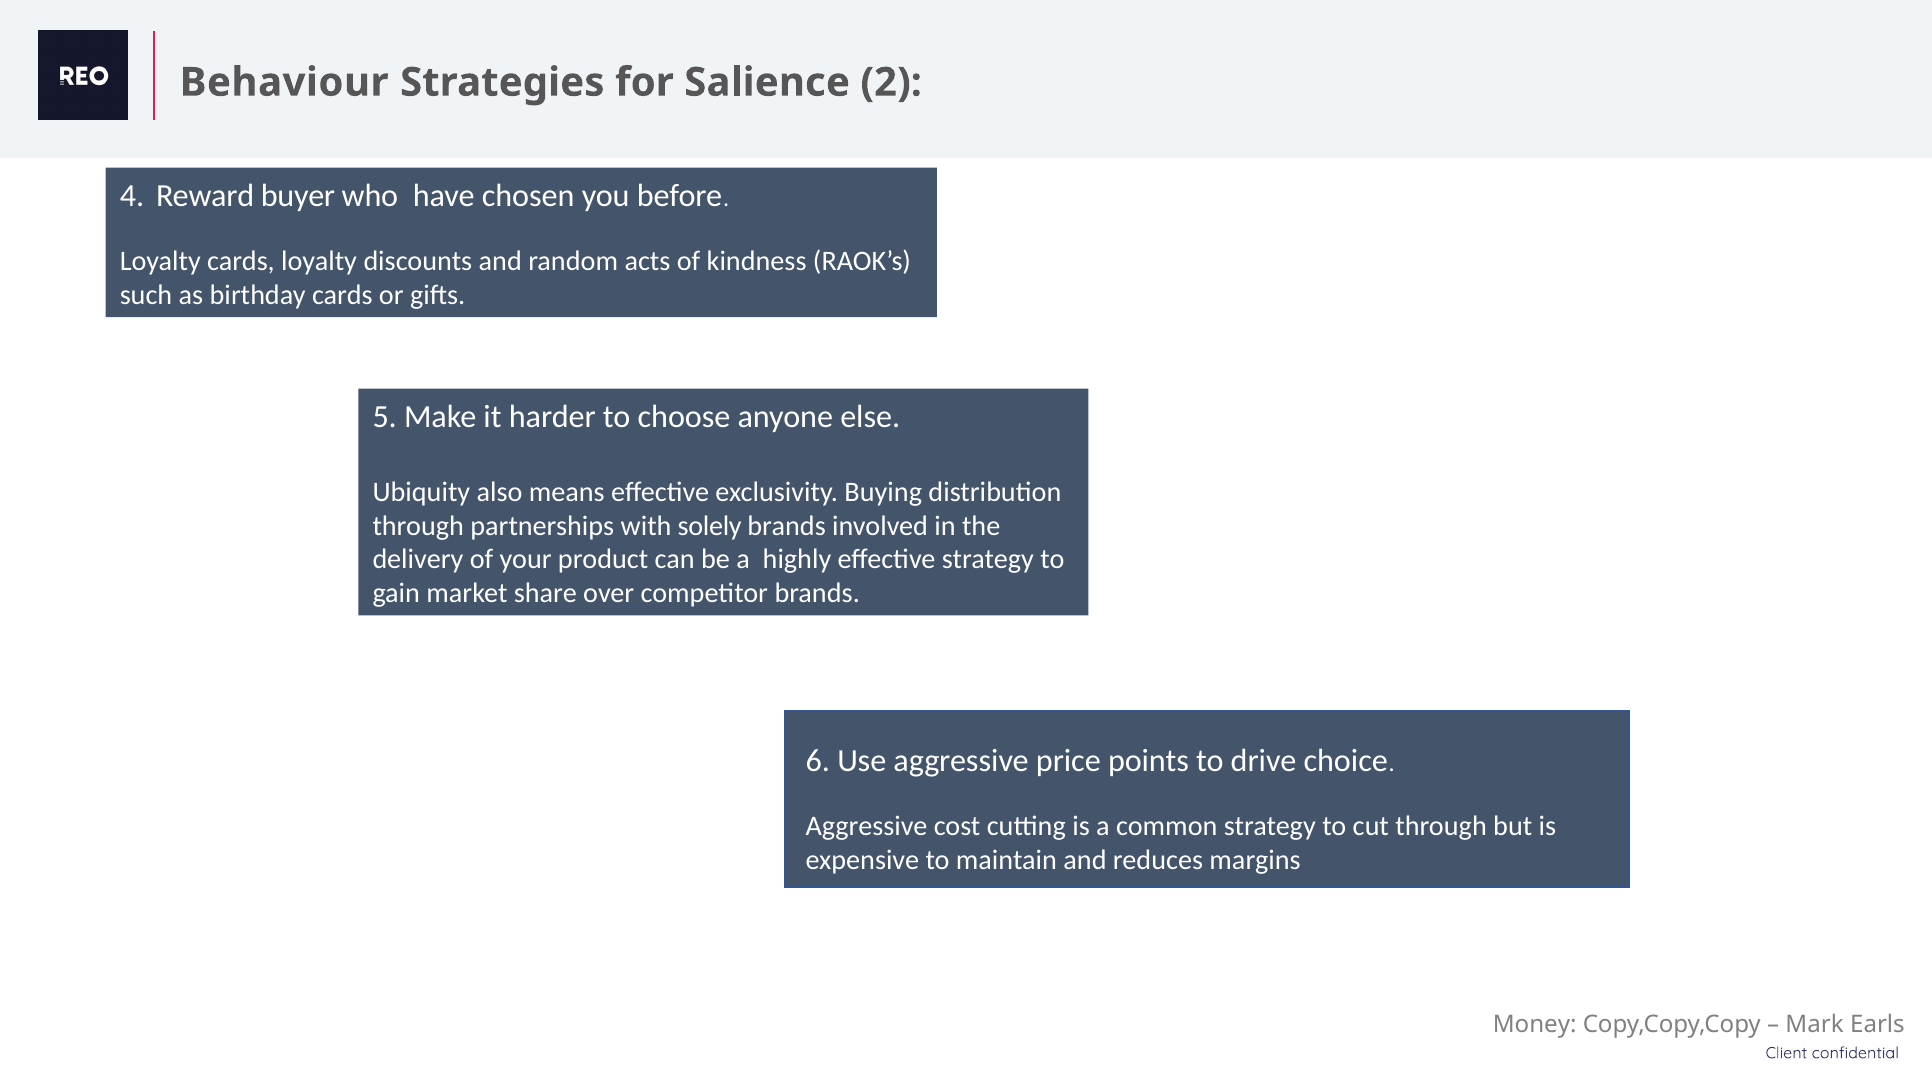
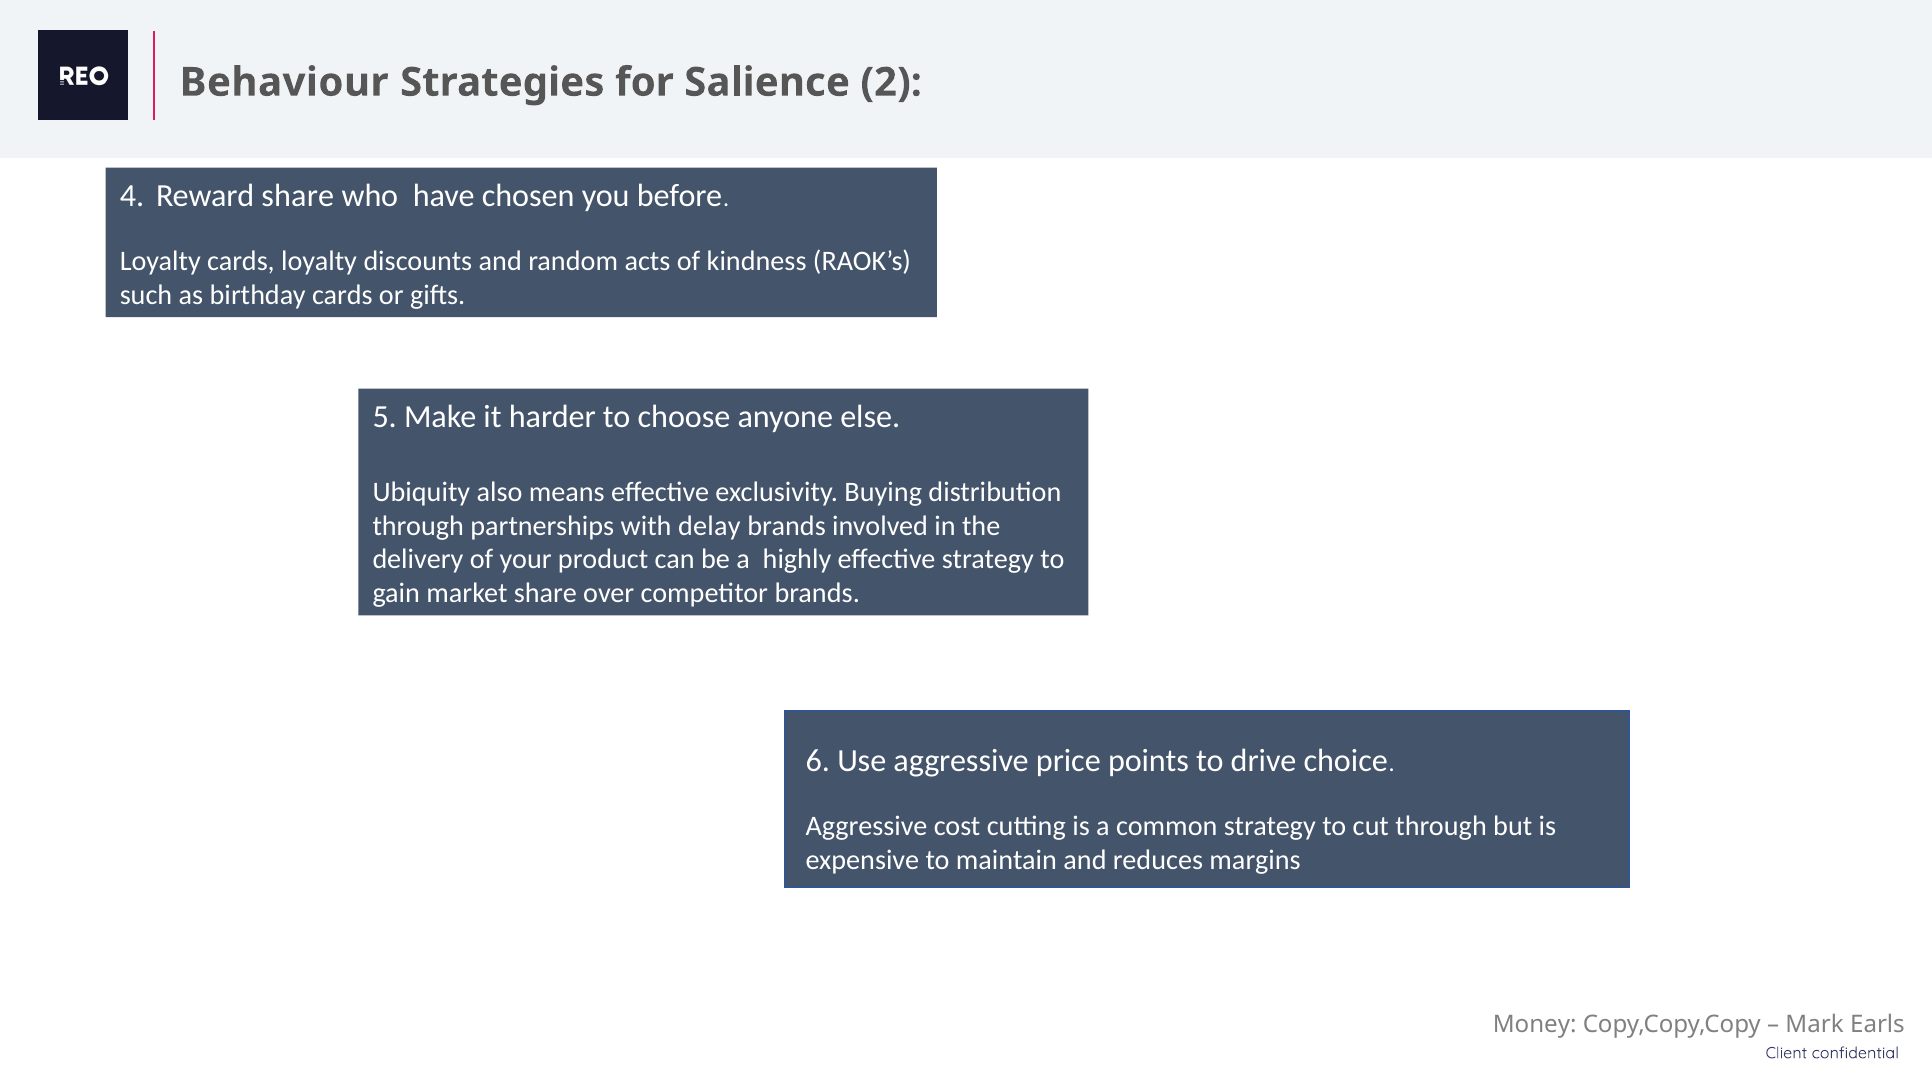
Reward buyer: buyer -> share
solely: solely -> delay
